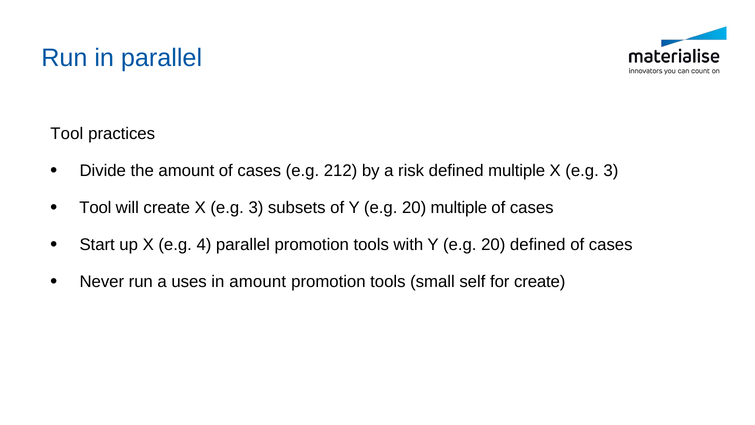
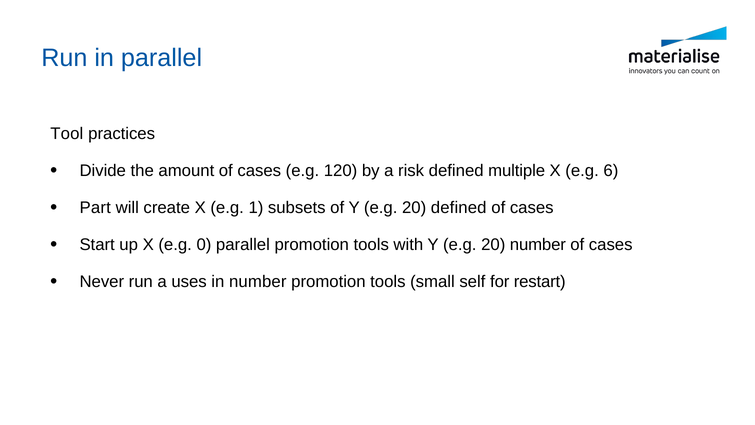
212: 212 -> 120
3 at (611, 171): 3 -> 6
Tool at (95, 208): Tool -> Part
create X e.g 3: 3 -> 1
20 multiple: multiple -> defined
4: 4 -> 0
20 defined: defined -> number
in amount: amount -> number
for create: create -> restart
